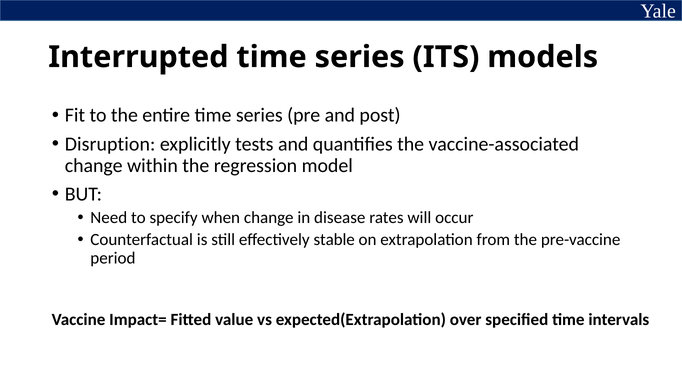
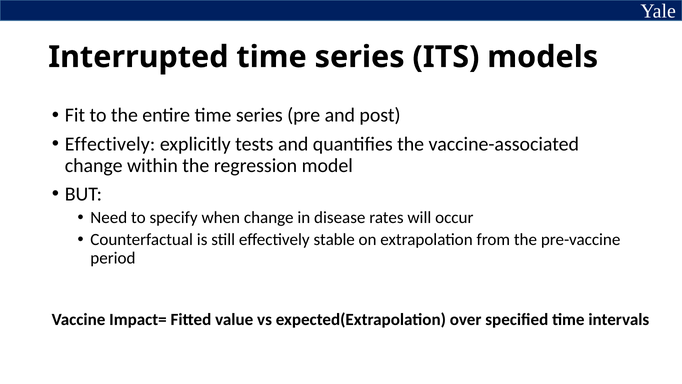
Disruption at (110, 144): Disruption -> Effectively
